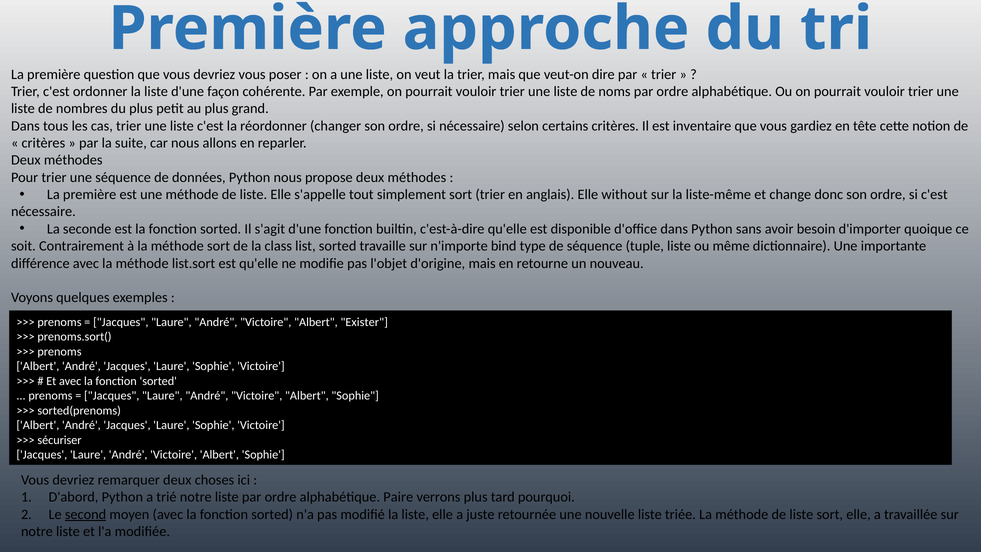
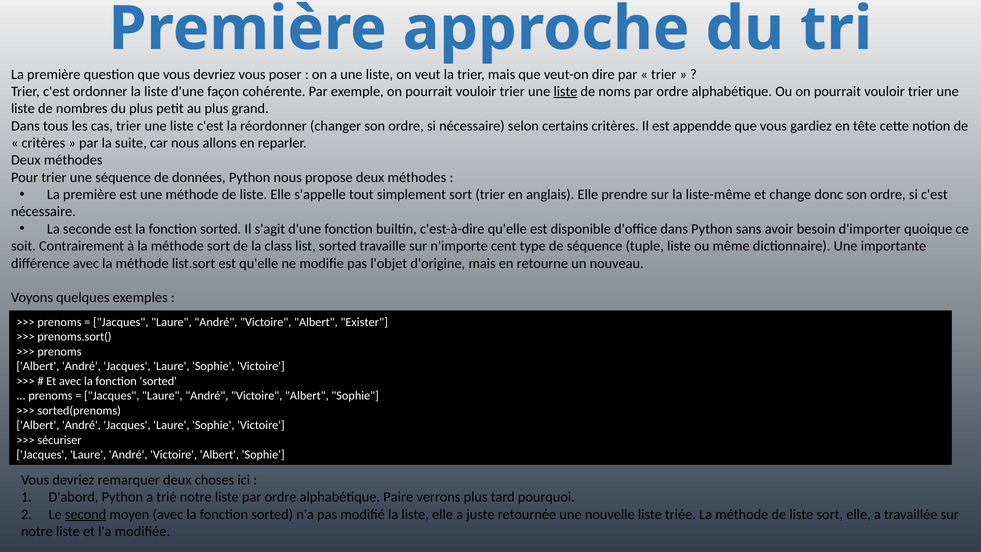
liste at (565, 91) underline: none -> present
inventaire: inventaire -> appendde
without: without -> prendre
bind: bind -> cent
